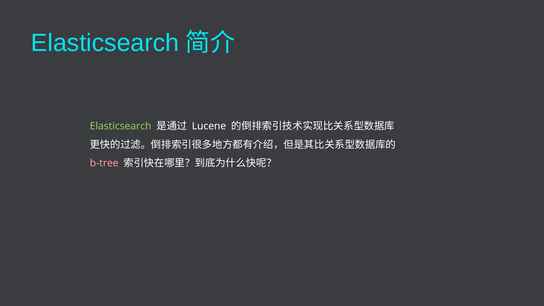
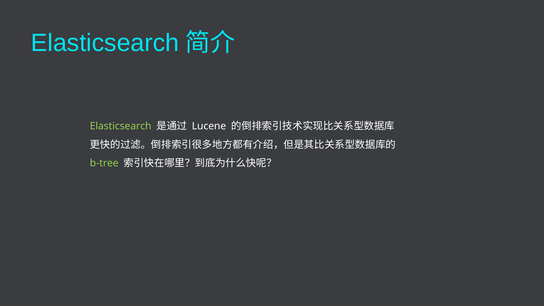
b-tree colour: pink -> light green
